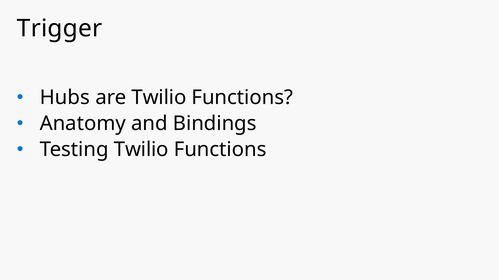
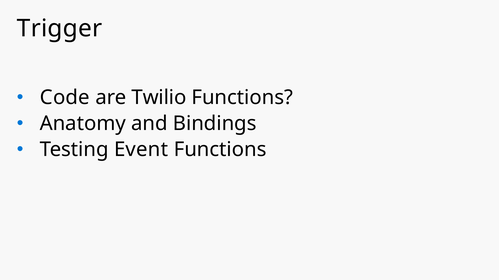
Hubs: Hubs -> Code
Testing Twilio: Twilio -> Event
